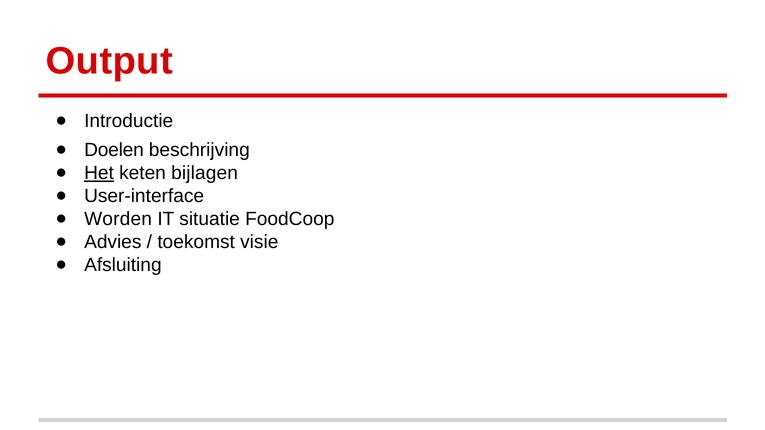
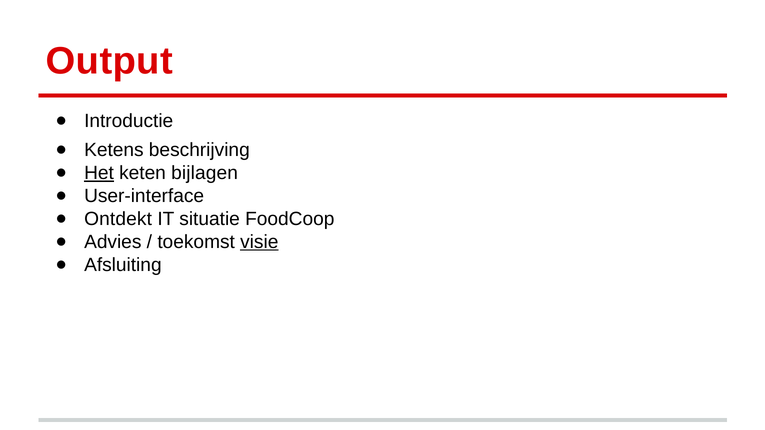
Doelen: Doelen -> Ketens
Worden: Worden -> Ontdekt
visie underline: none -> present
